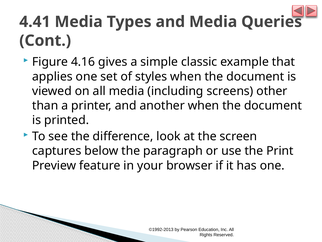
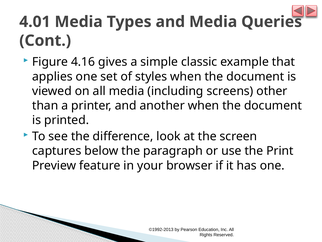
4.41: 4.41 -> 4.01
